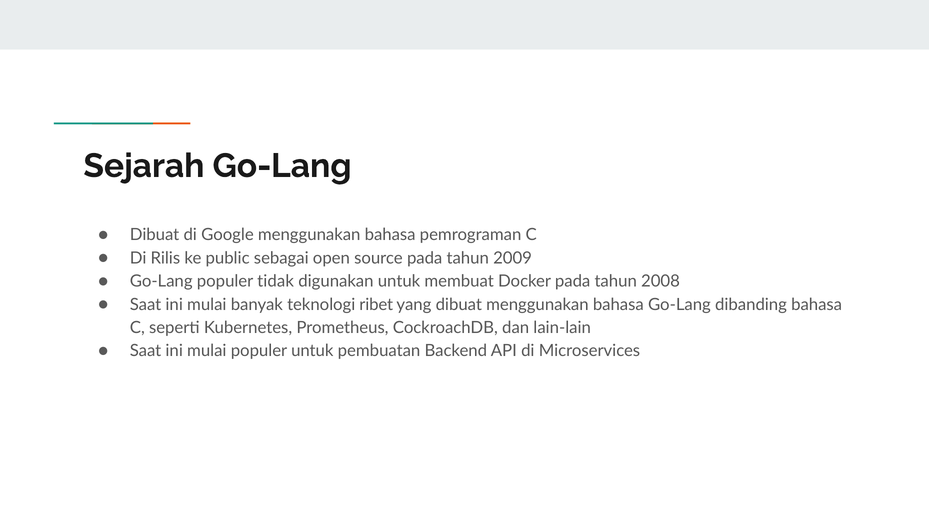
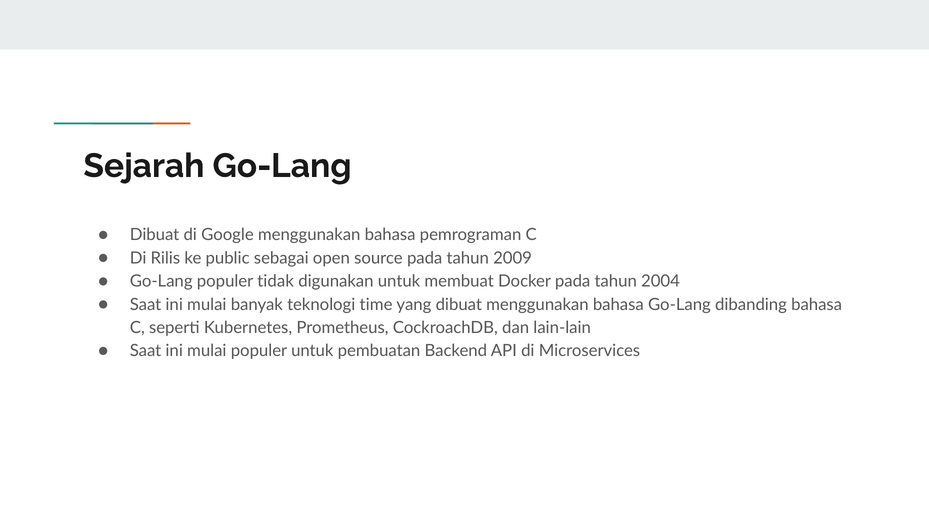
2008: 2008 -> 2004
ribet: ribet -> time
